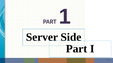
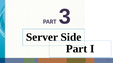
1: 1 -> 3
